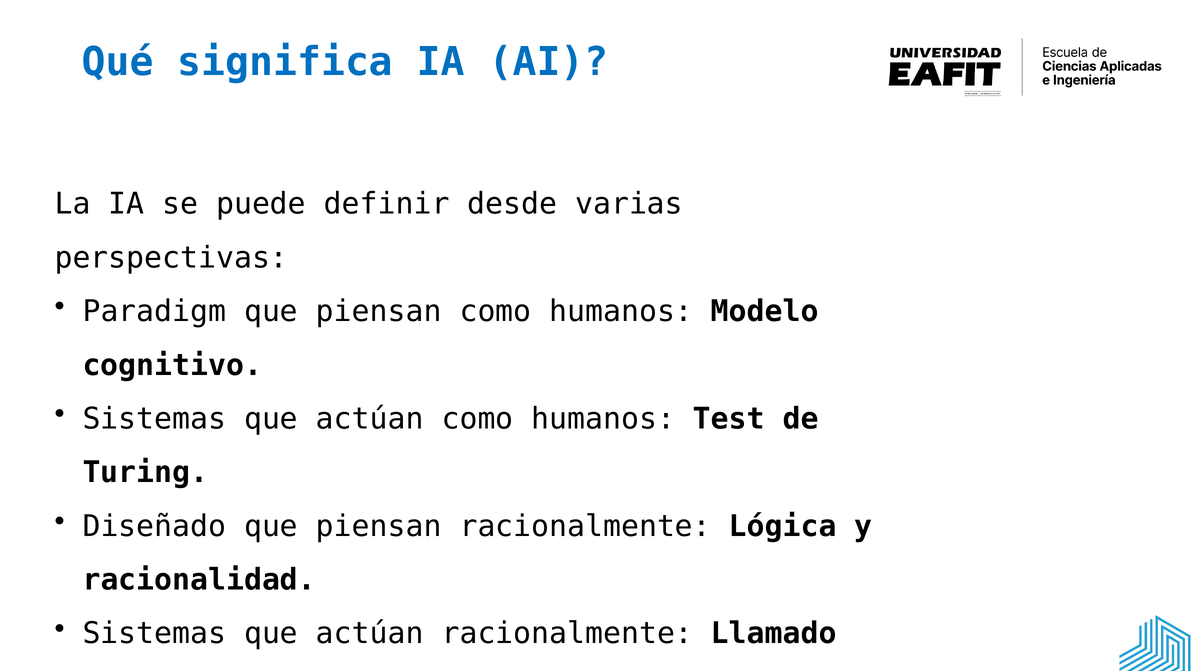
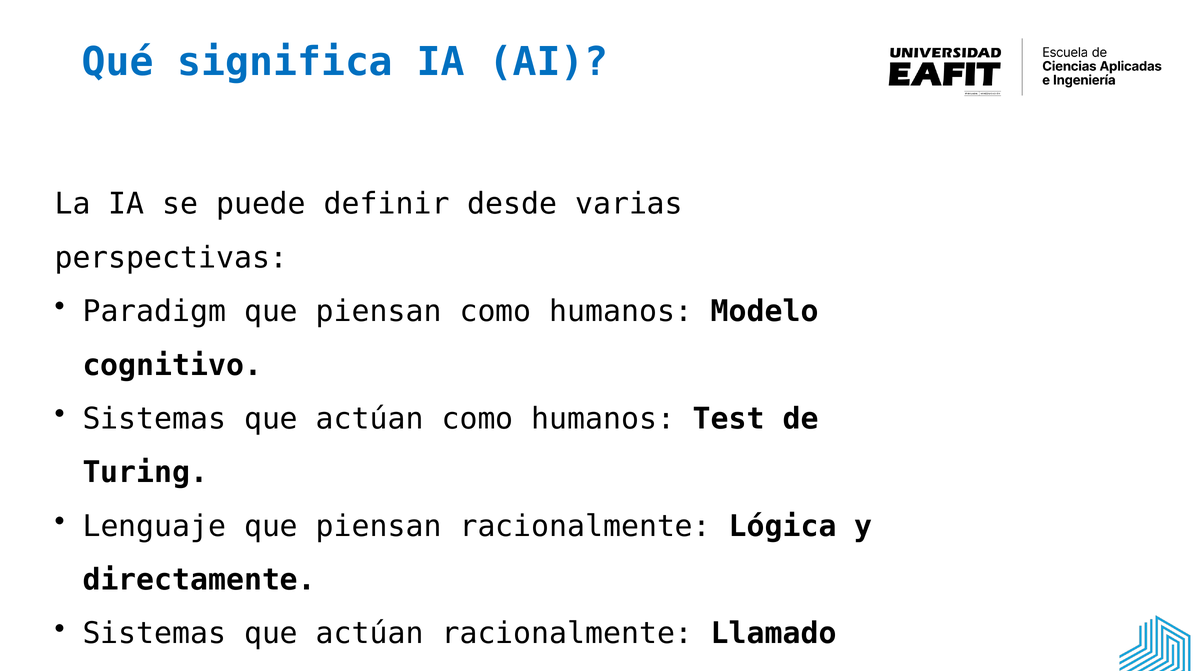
Diseñado: Diseñado -> Lenguaje
racionalidad: racionalidad -> directamente
